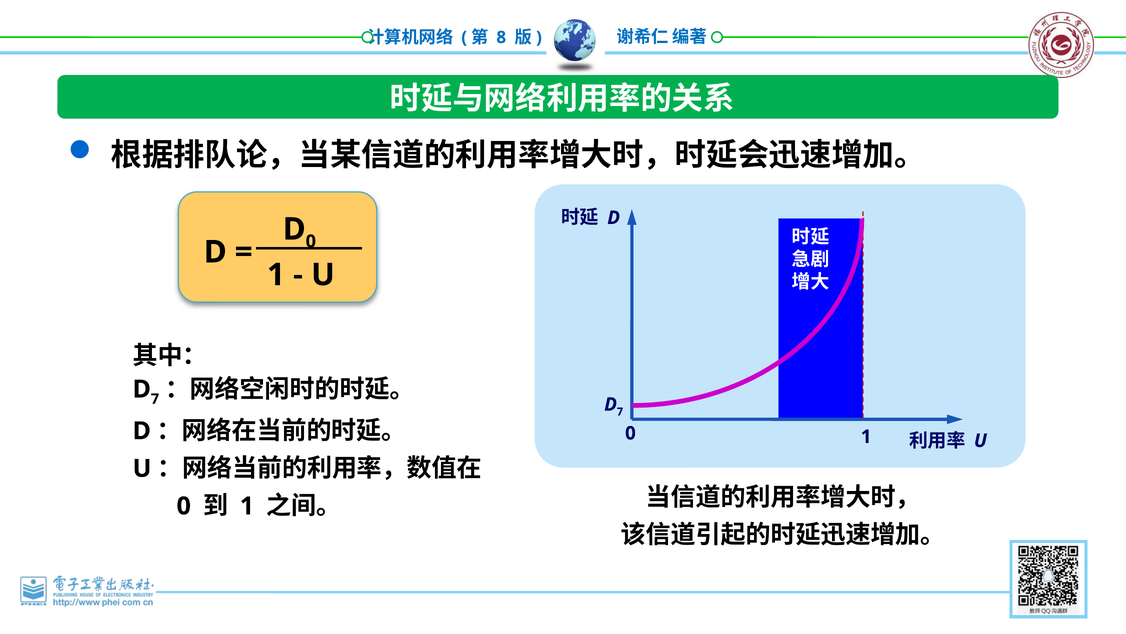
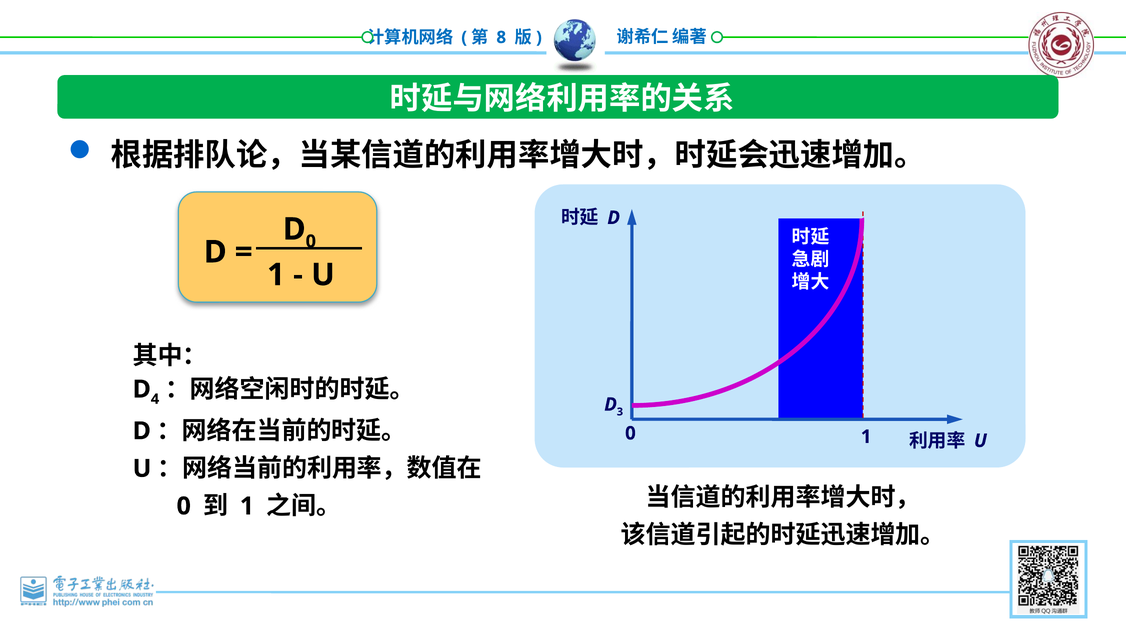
7 at (155, 399): 7 -> 4
7 at (620, 411): 7 -> 3
